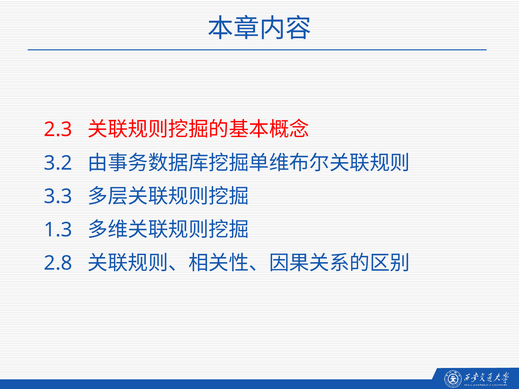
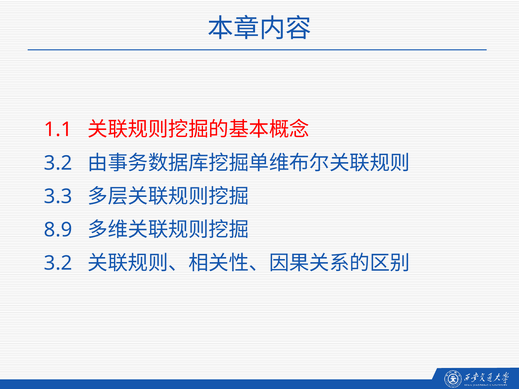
2.3: 2.3 -> 1.1
1.3: 1.3 -> 8.9
2.8 at (58, 263): 2.8 -> 3.2
